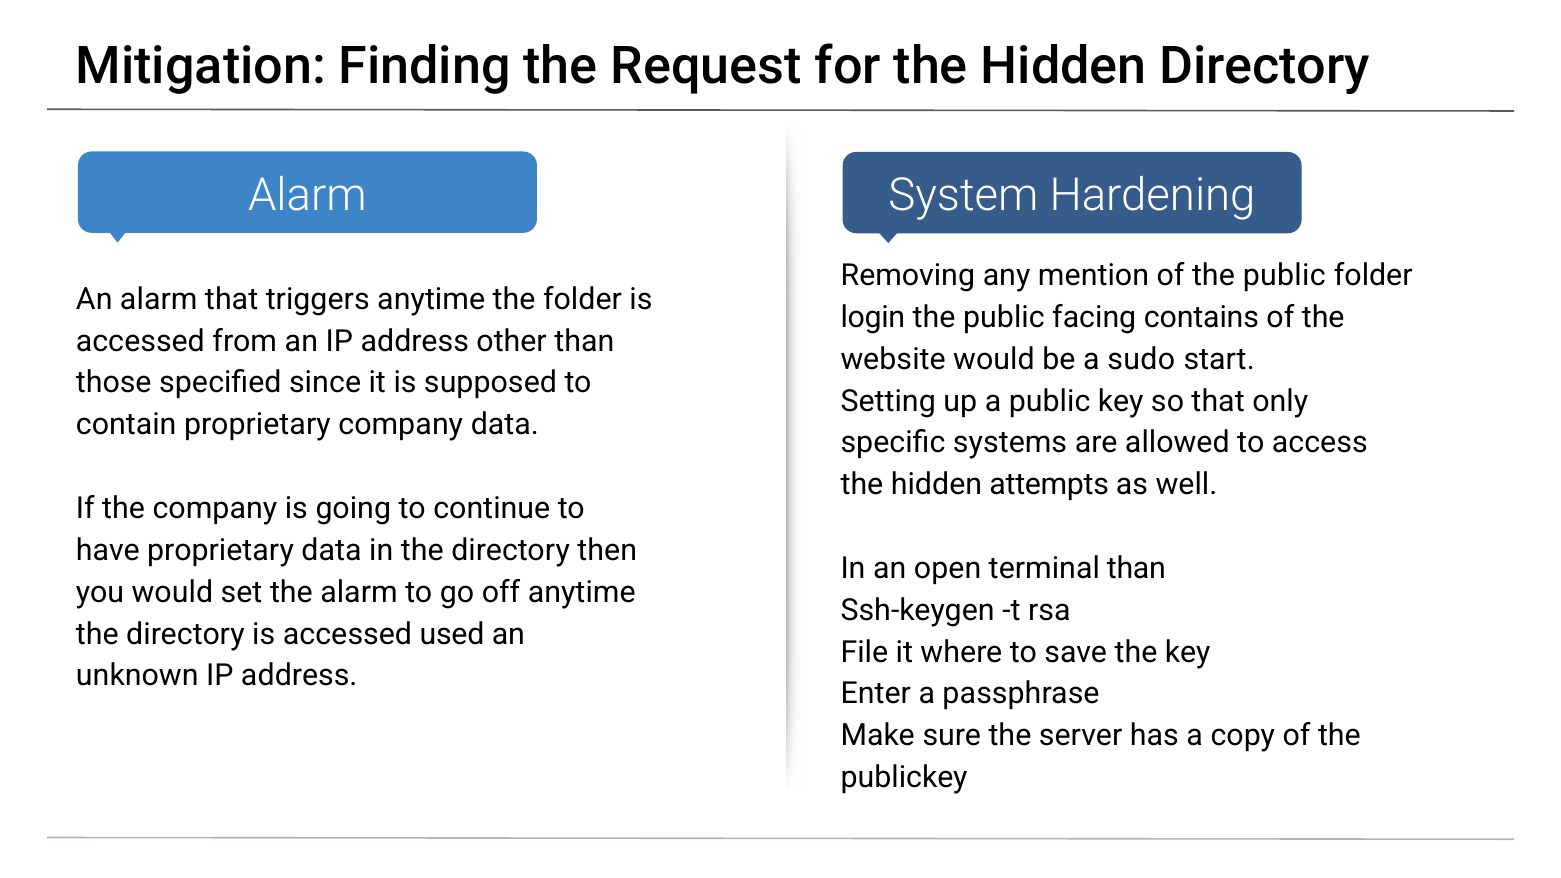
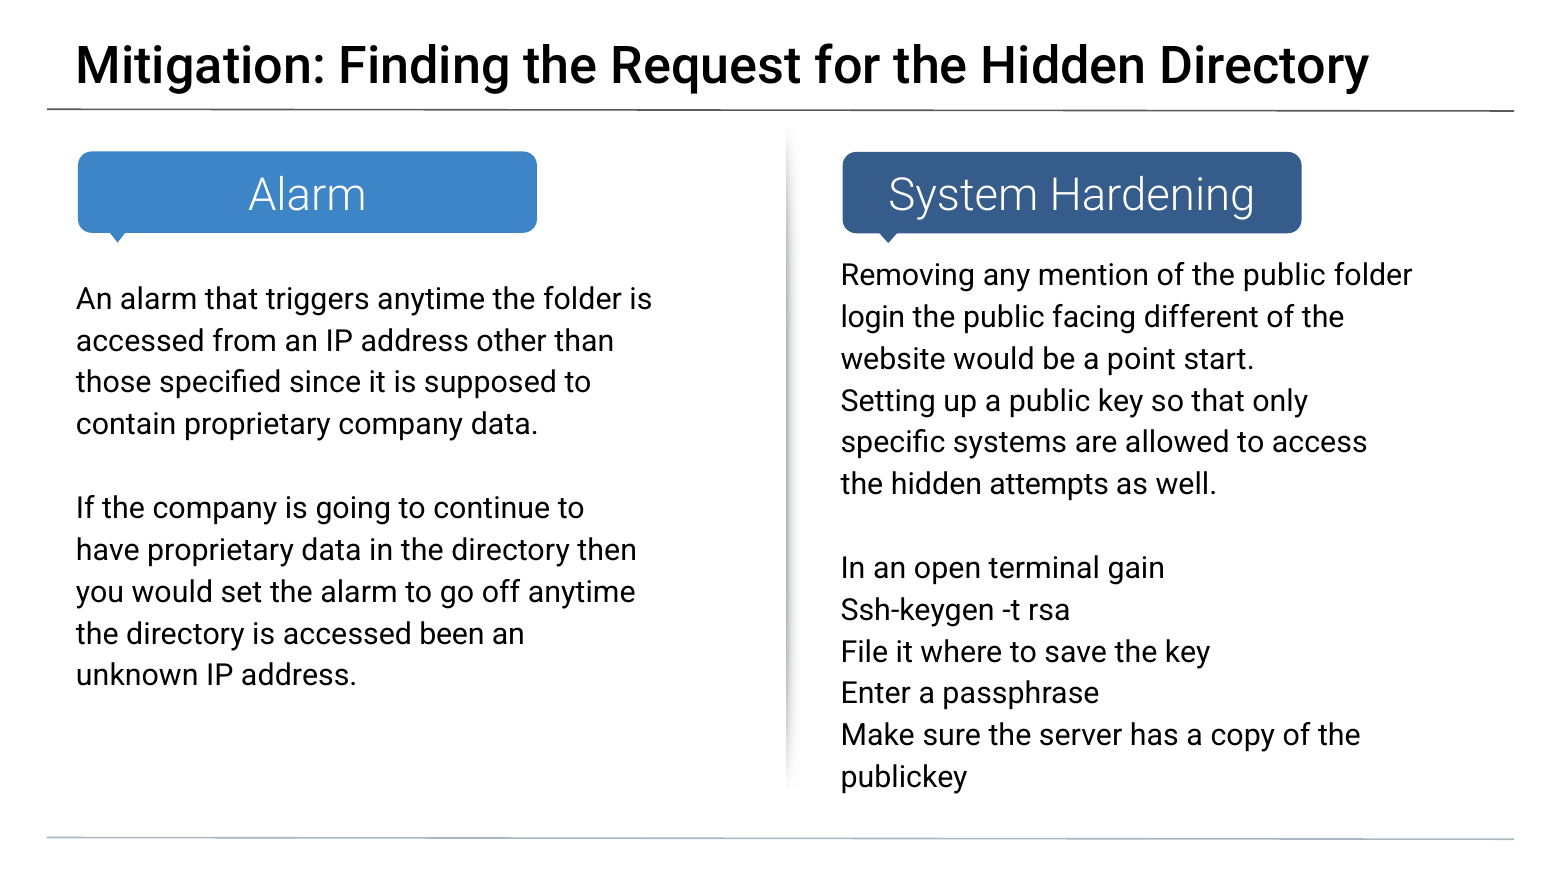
contains: contains -> different
sudo: sudo -> point
terminal than: than -> gain
used: used -> been
